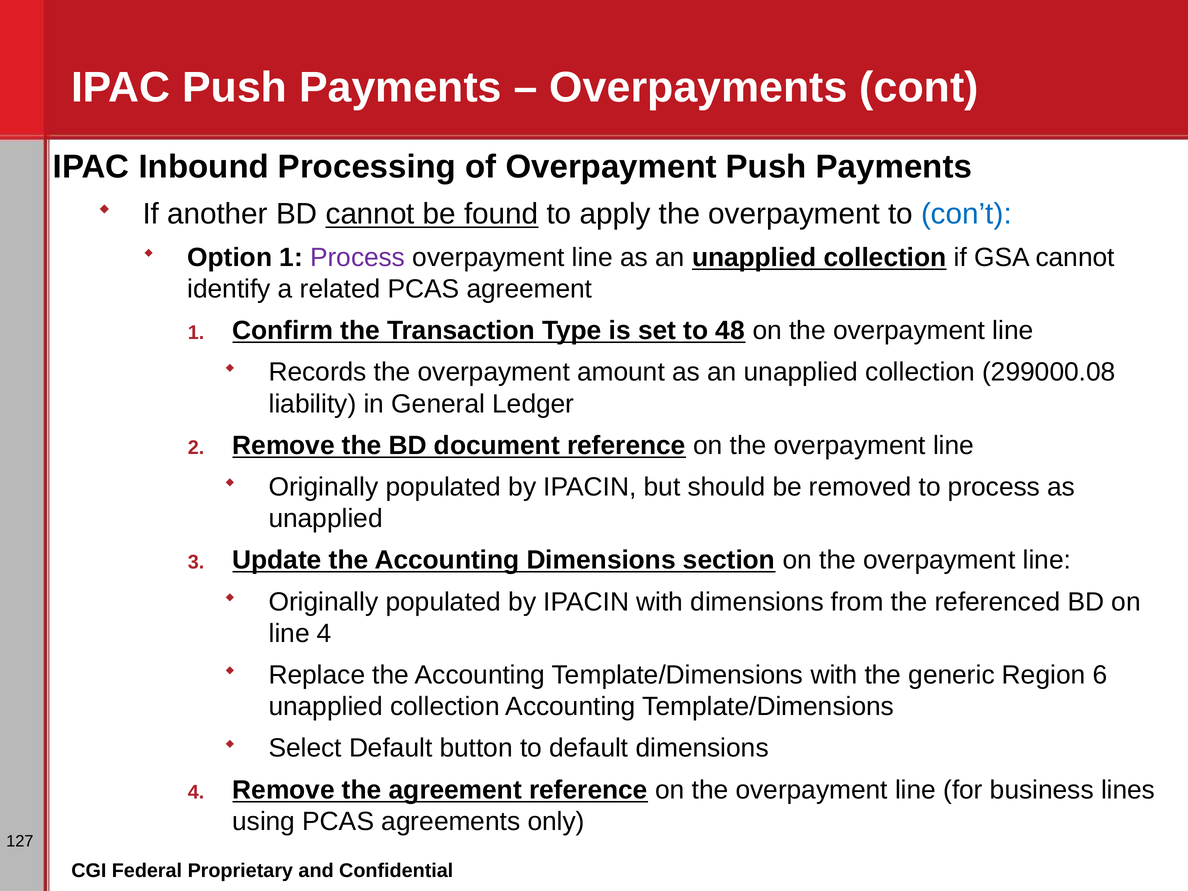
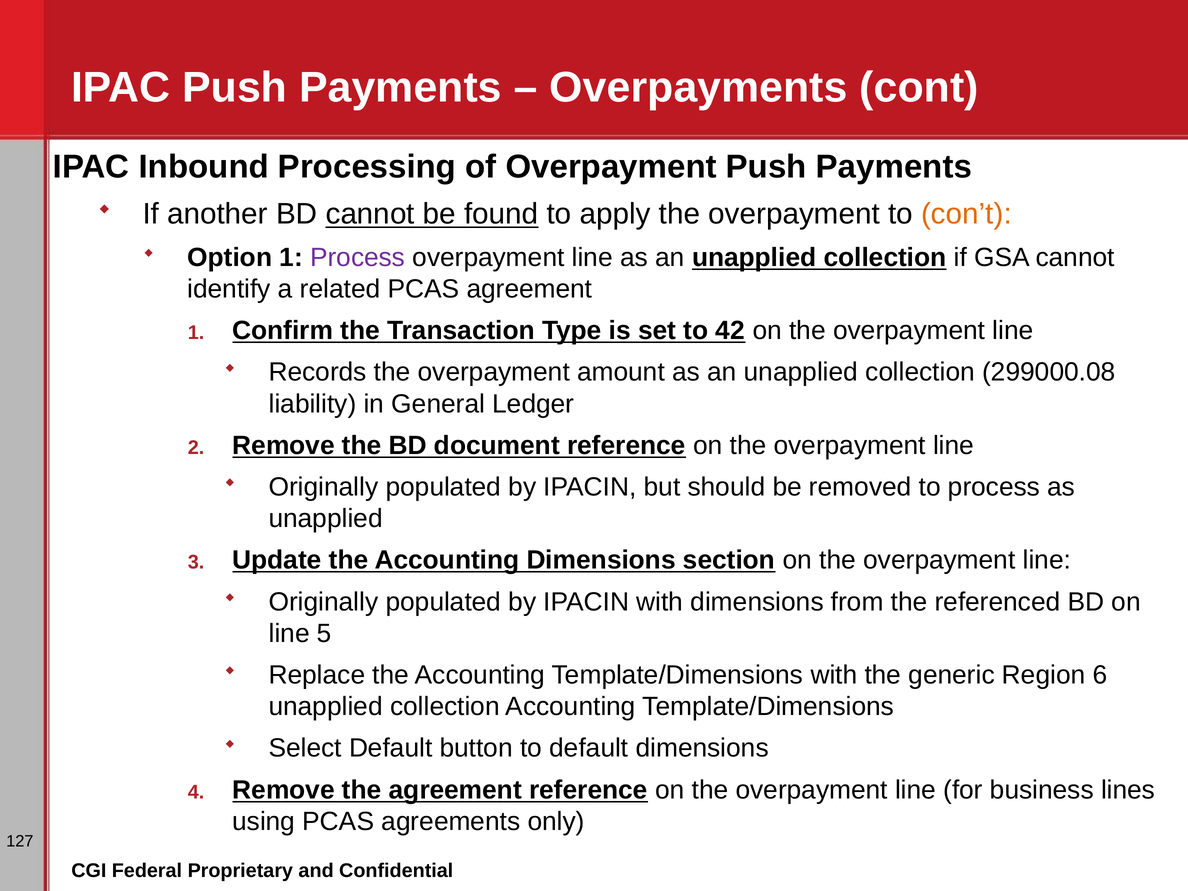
con’t colour: blue -> orange
48: 48 -> 42
line 4: 4 -> 5
